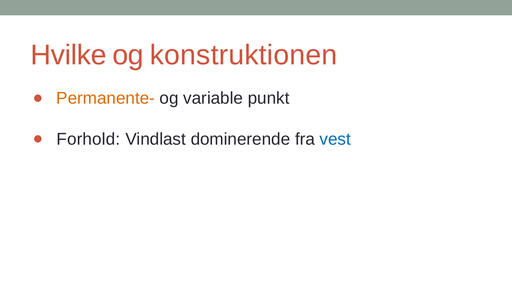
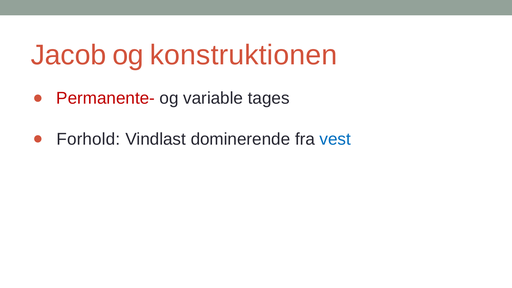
Hvilke: Hvilke -> Jacob
Permanente- colour: orange -> red
punkt: punkt -> tages
